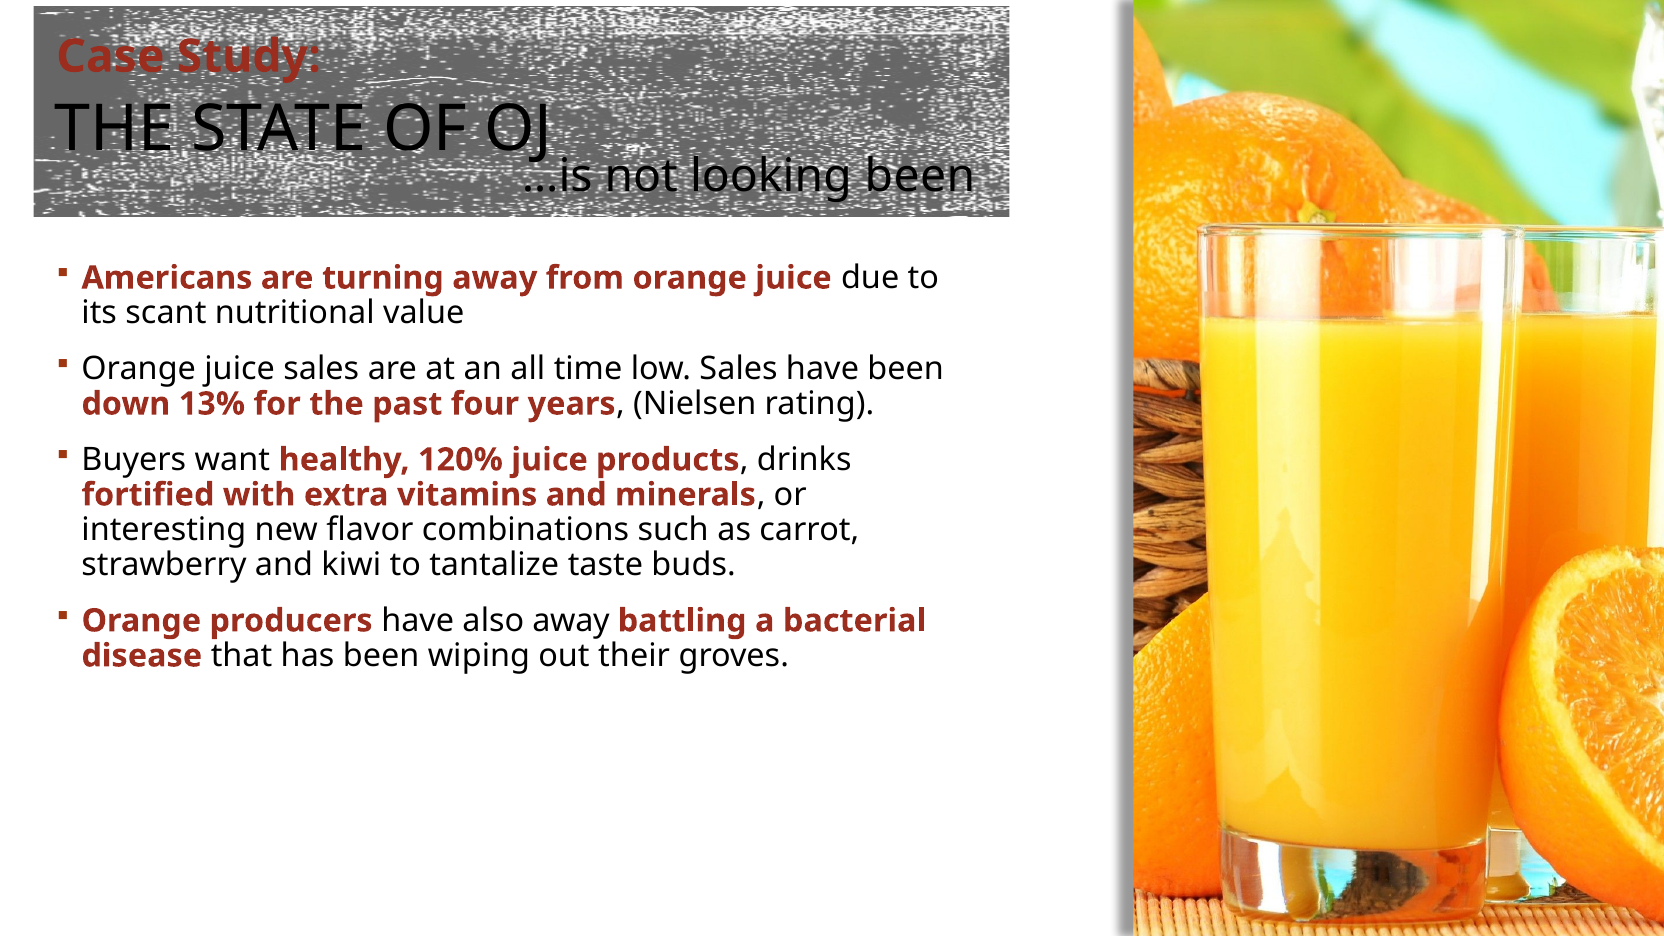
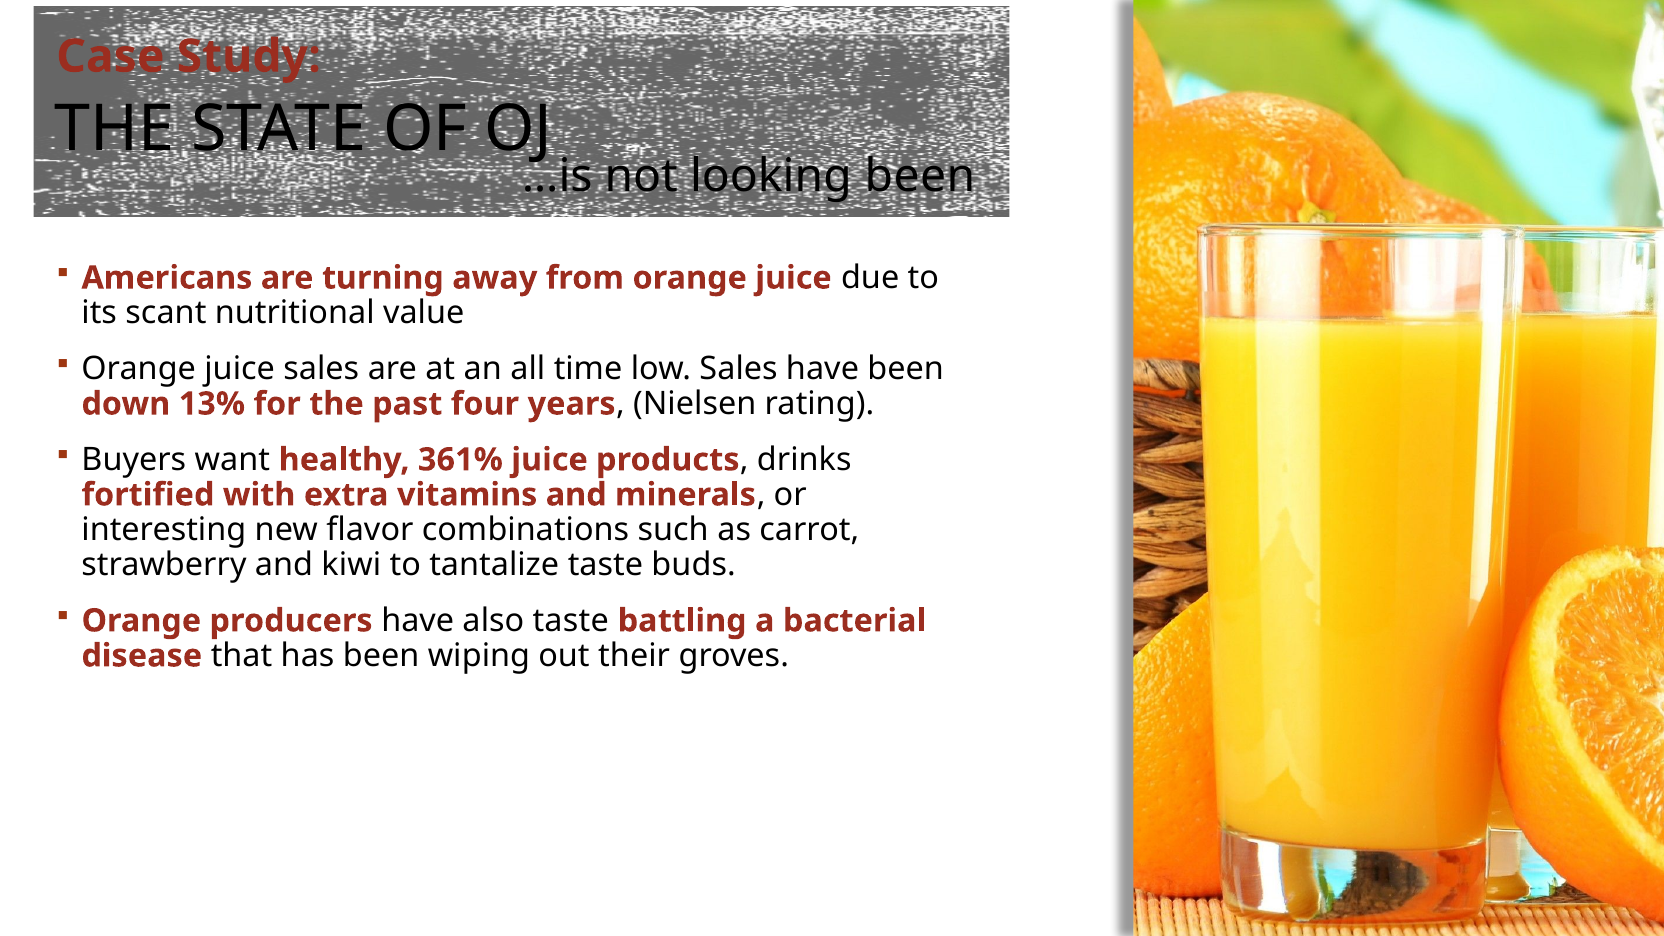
120%: 120% -> 361%
also away: away -> taste
